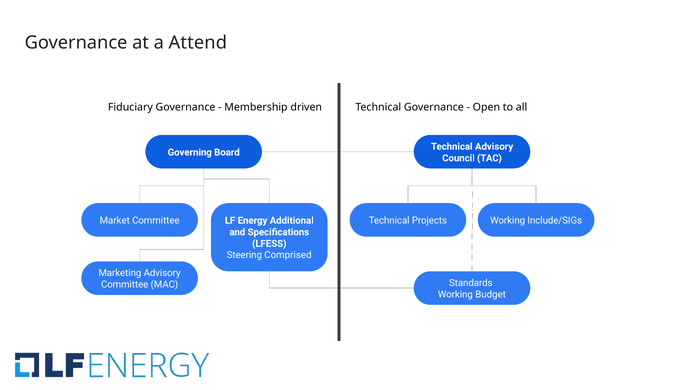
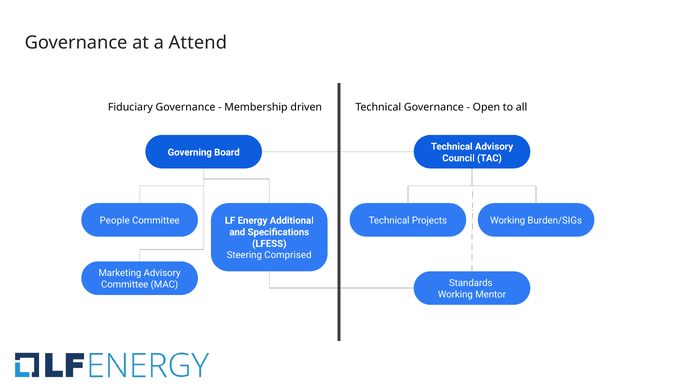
Market: Market -> People
Include/SIGs: Include/SIGs -> Burden/SIGs
Budget: Budget -> Mentor
